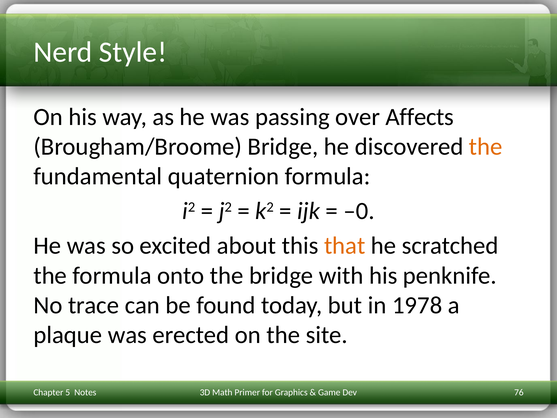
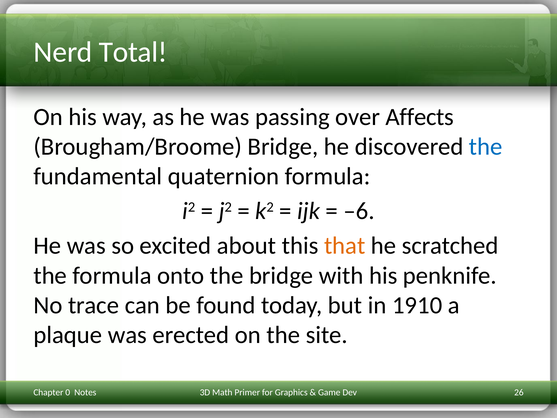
Style: Style -> Total
the at (486, 147) colour: orange -> blue
–0: –0 -> –6
1978: 1978 -> 1910
76: 76 -> 26
5: 5 -> 0
